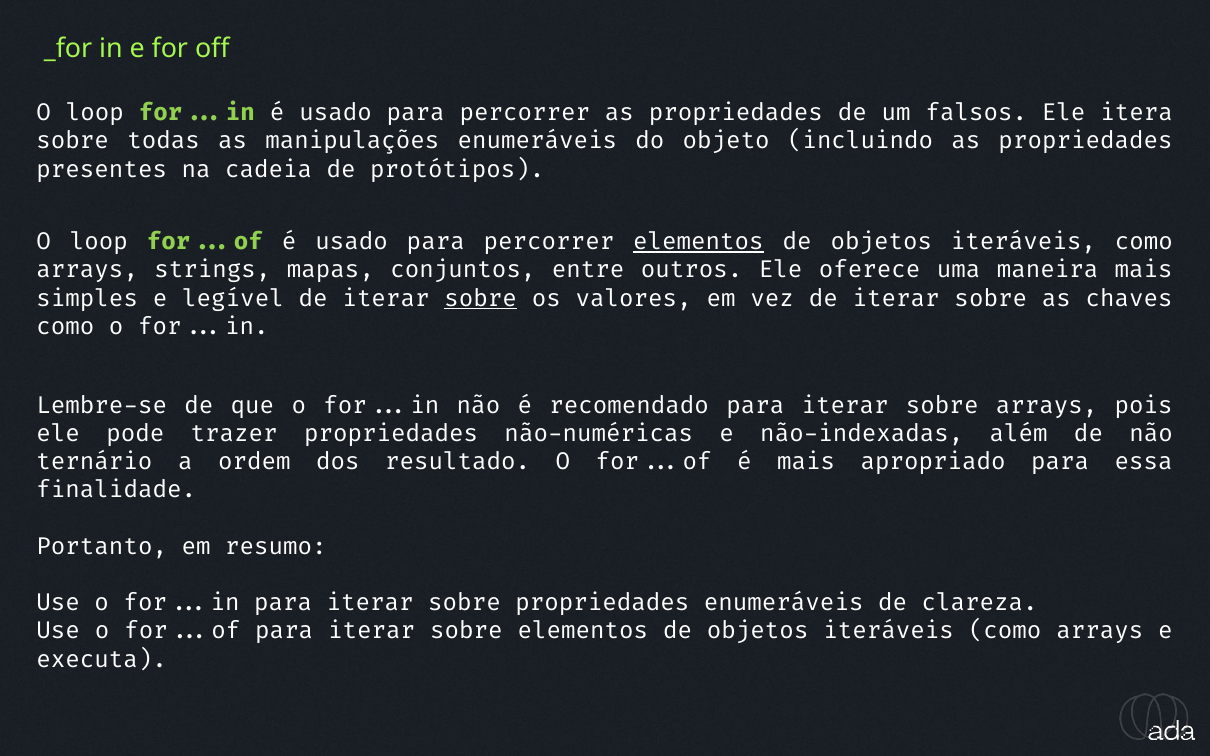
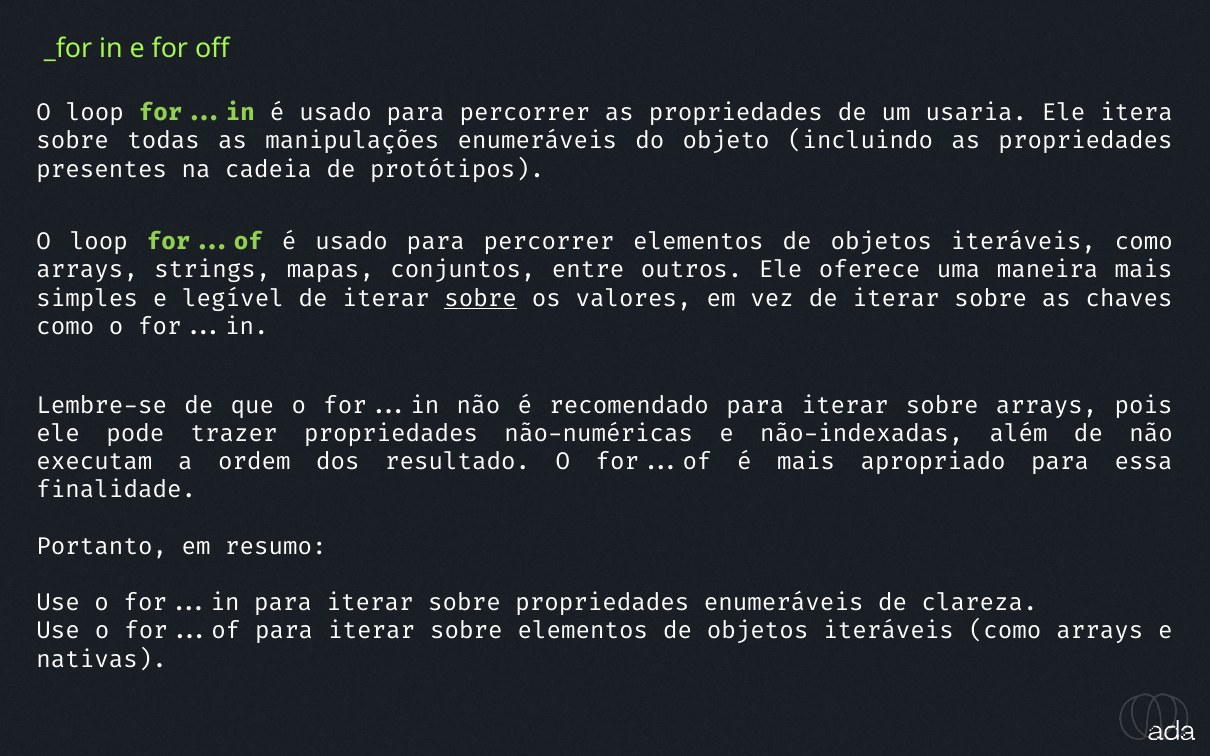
falsos: falsos -> usaria
elementos at (698, 242) underline: present -> none
ternário: ternário -> executam
executa: executa -> nativas
